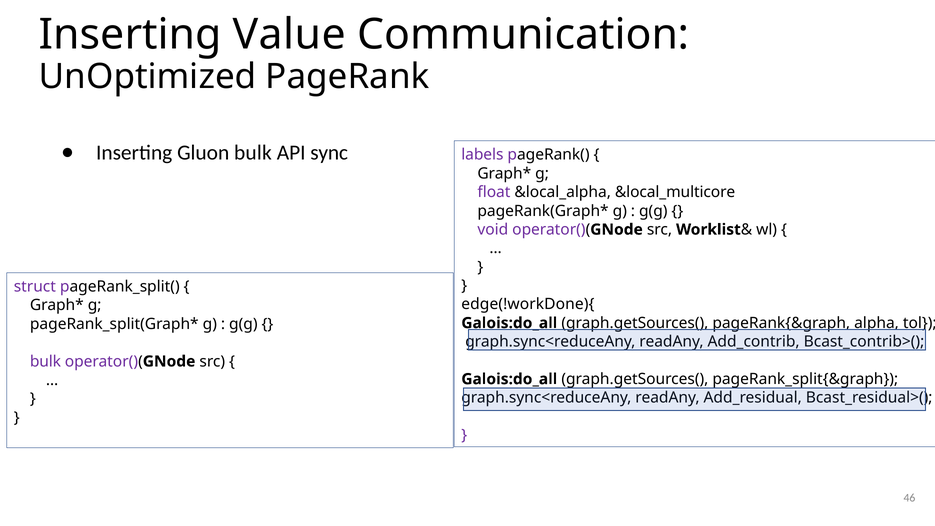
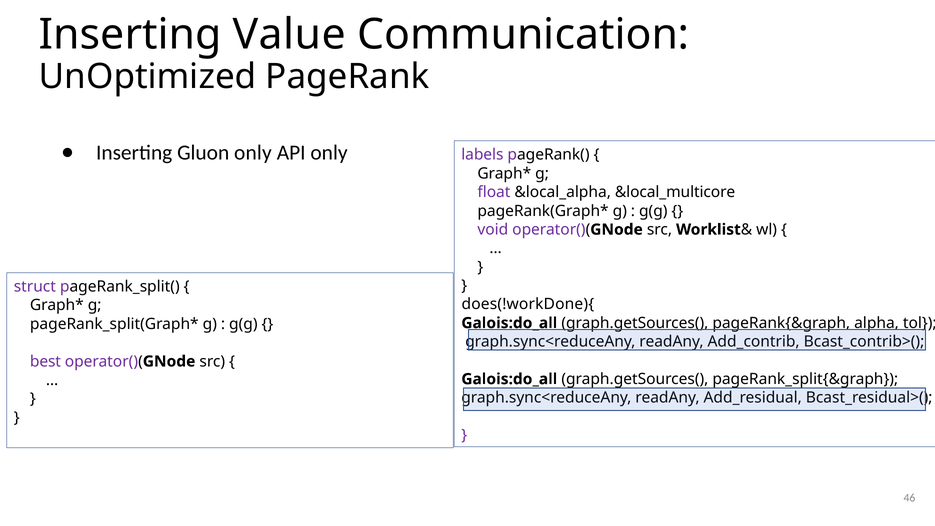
Gluon bulk: bulk -> only
API sync: sync -> only
edge(!workDone){: edge(!workDone){ -> does(!workDone){
bulk at (45, 361): bulk -> best
